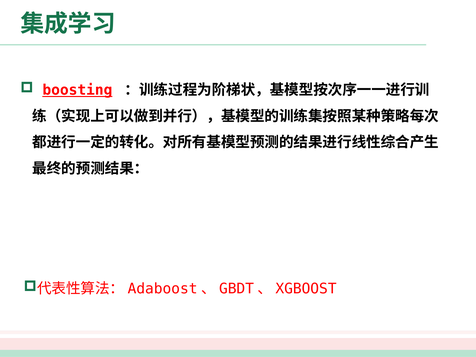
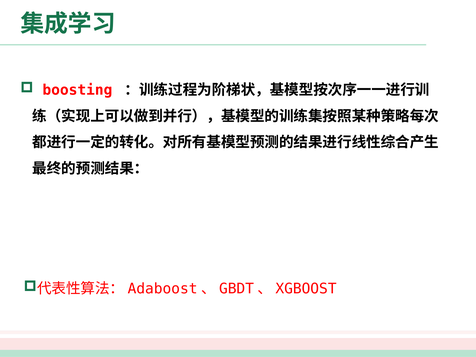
boosting underline: present -> none
